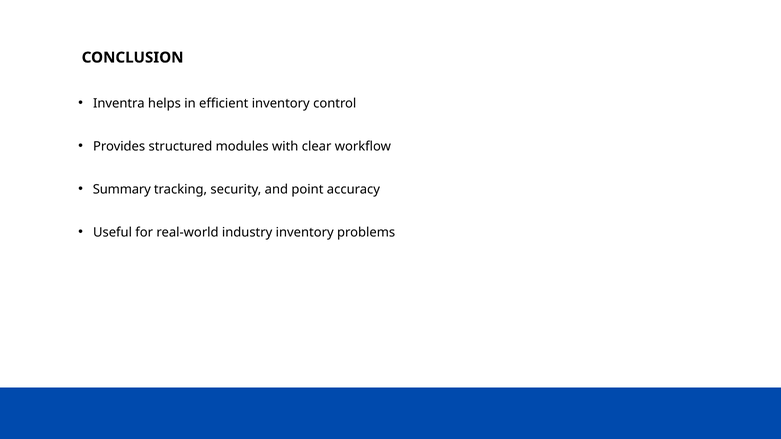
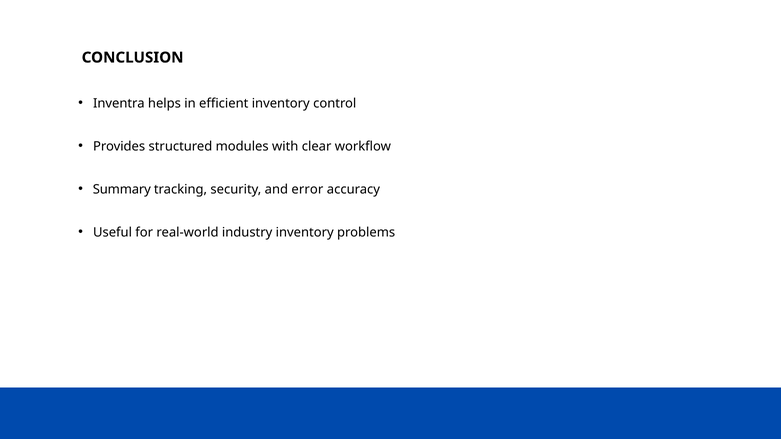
point: point -> error
